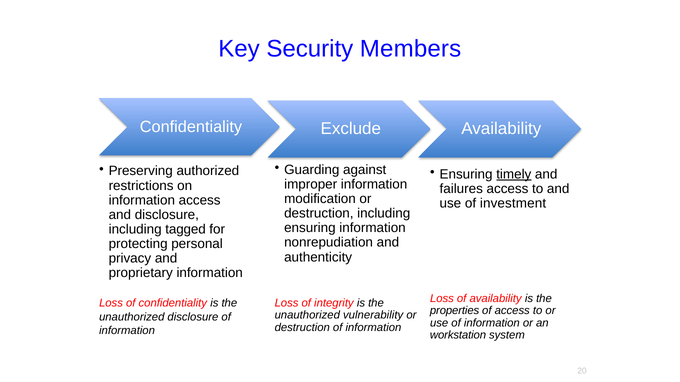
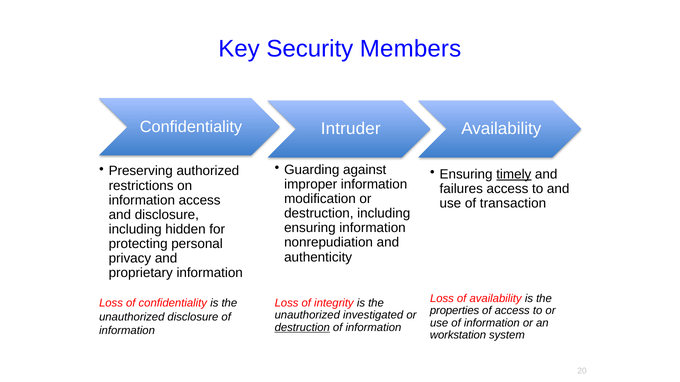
Exclude: Exclude -> Intruder
investment: investment -> transaction
tagged: tagged -> hidden
vulnerability: vulnerability -> investigated
destruction at (302, 328) underline: none -> present
